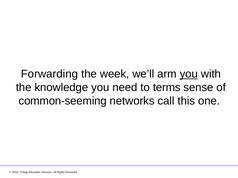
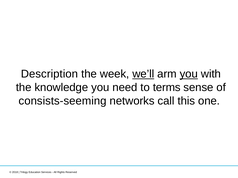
Forwarding: Forwarding -> Description
we’ll underline: none -> present
common-seeming: common-seeming -> consists-seeming
